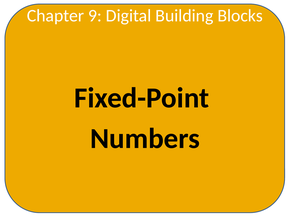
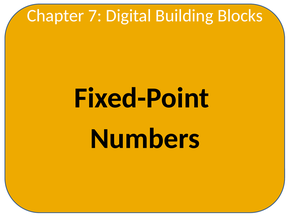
9: 9 -> 7
